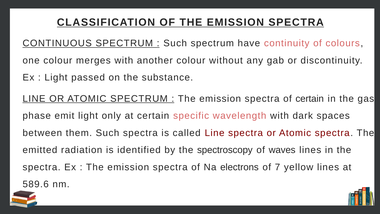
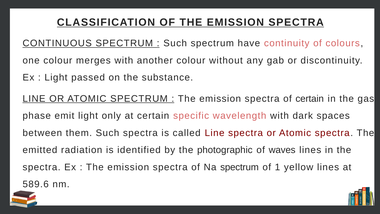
spectroscopy: spectroscopy -> photographic
Na electrons: electrons -> spectrum
7: 7 -> 1
